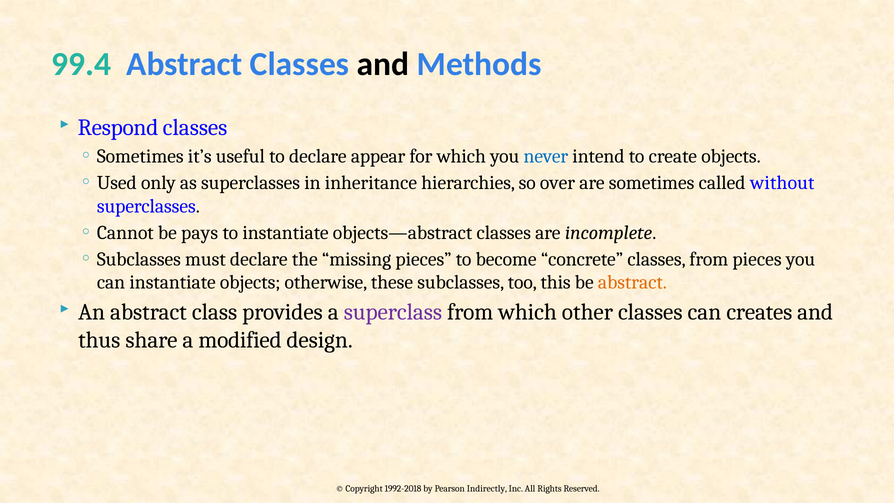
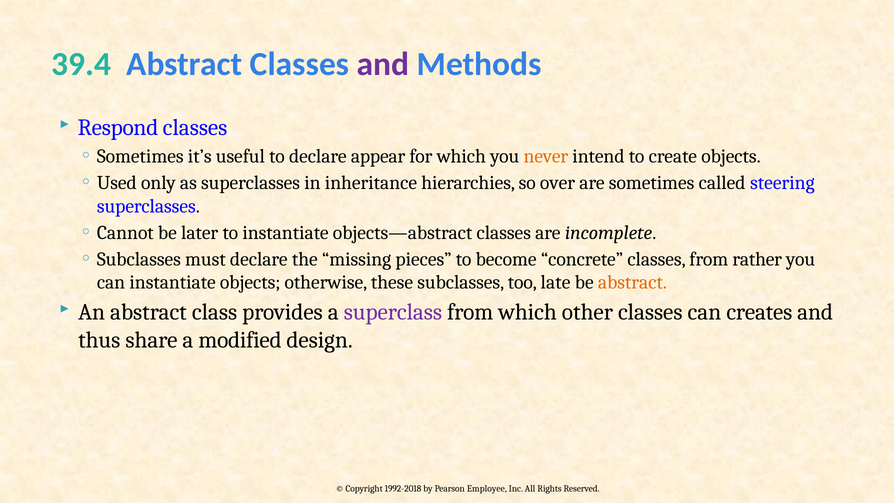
99.4: 99.4 -> 39.4
and at (383, 64) colour: black -> purple
never colour: blue -> orange
without: without -> steering
pays: pays -> later
from pieces: pieces -> rather
this: this -> late
Indirectly: Indirectly -> Employee
